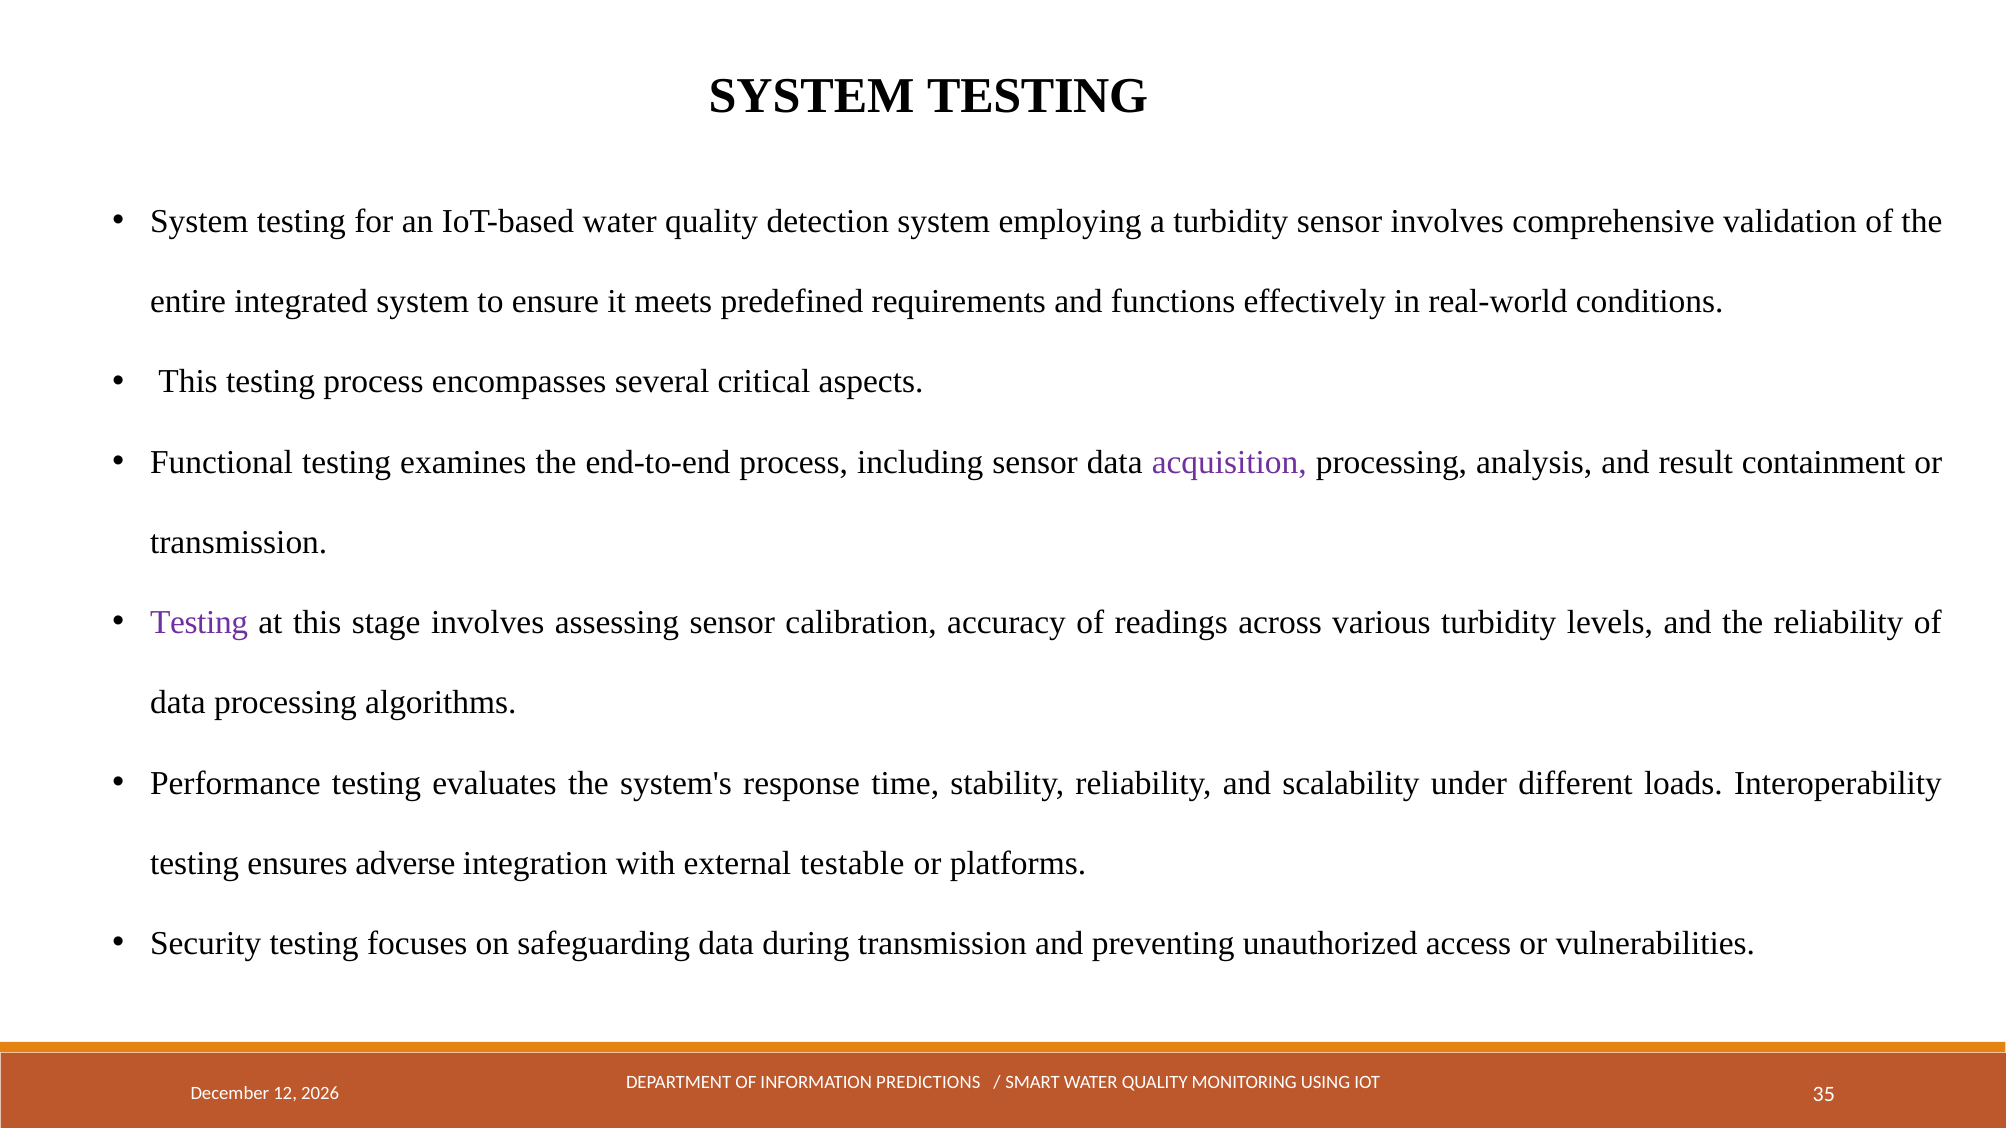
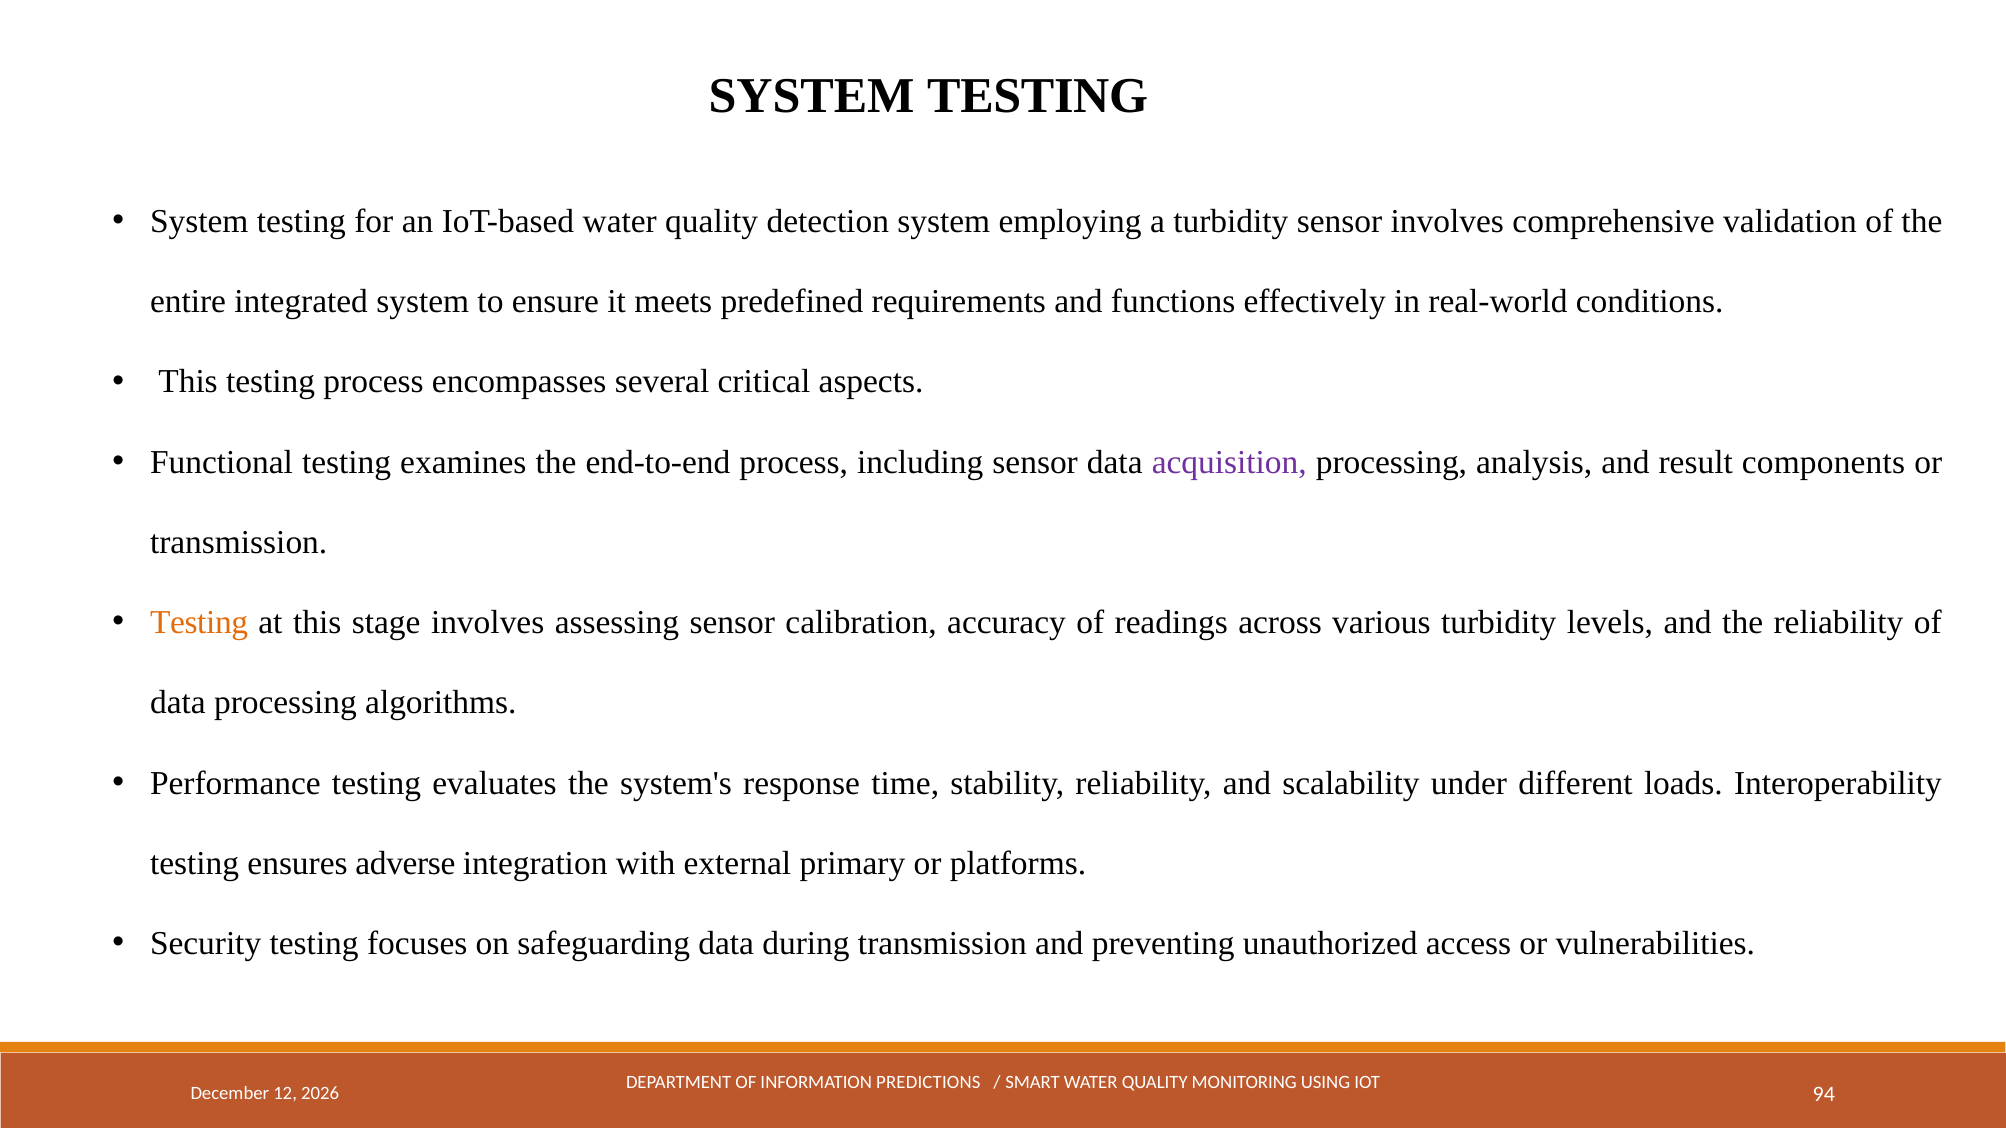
containment: containment -> components
Testing at (199, 623) colour: purple -> orange
testable: testable -> primary
35: 35 -> 94
